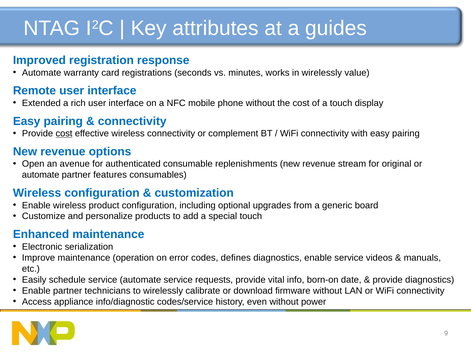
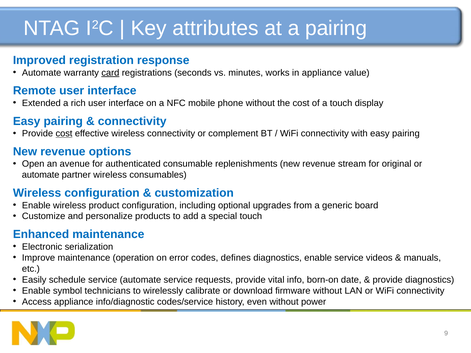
a guides: guides -> pairing
card underline: none -> present
in wirelessly: wirelessly -> appliance
partner features: features -> wireless
Enable partner: partner -> symbol
